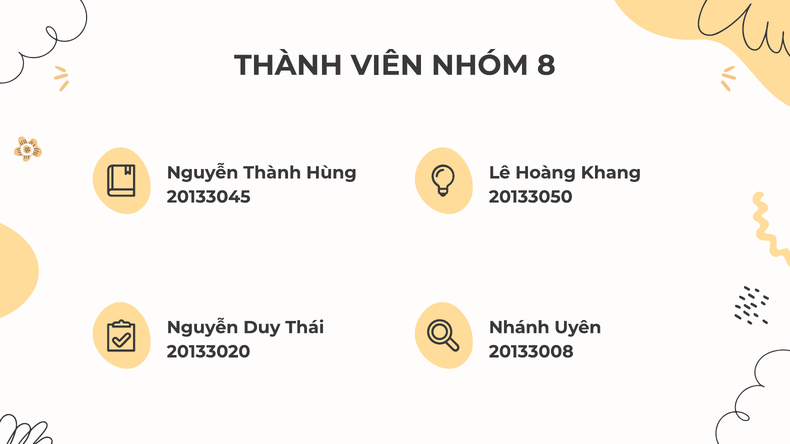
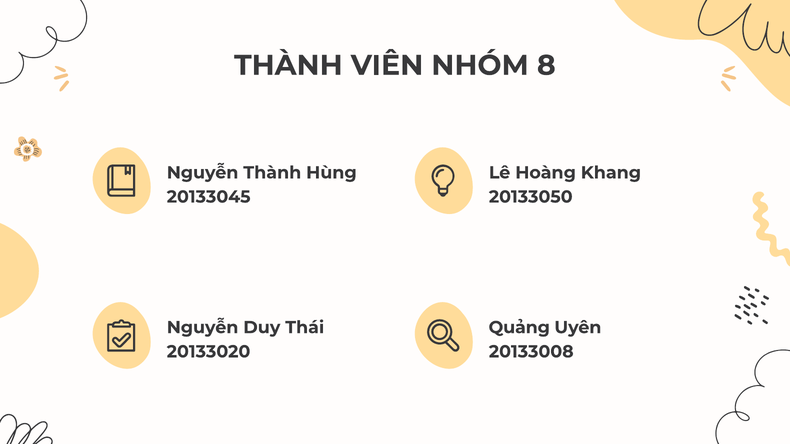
Nhánh: Nhánh -> Quảng
